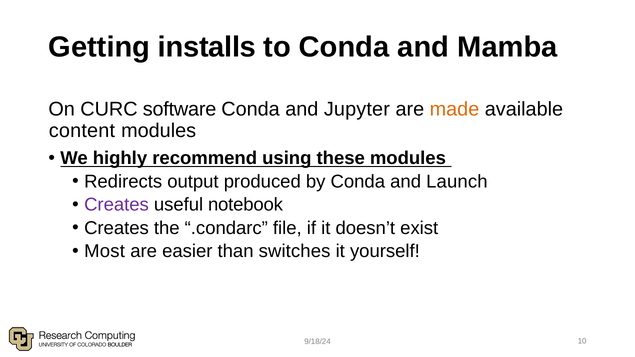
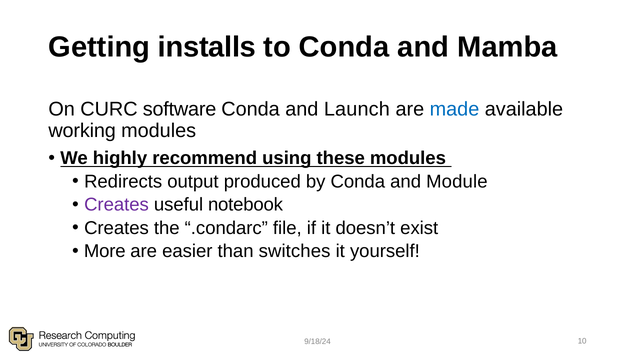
Jupyter: Jupyter -> Launch
made colour: orange -> blue
content: content -> working
Launch: Launch -> Module
Most: Most -> More
